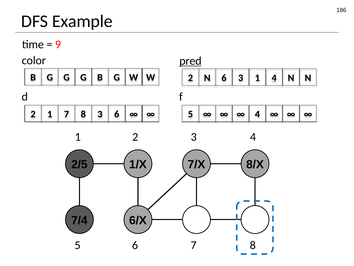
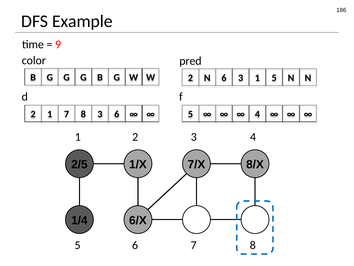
pred underline: present -> none
1 4: 4 -> 5
7/4: 7/4 -> 1/4
